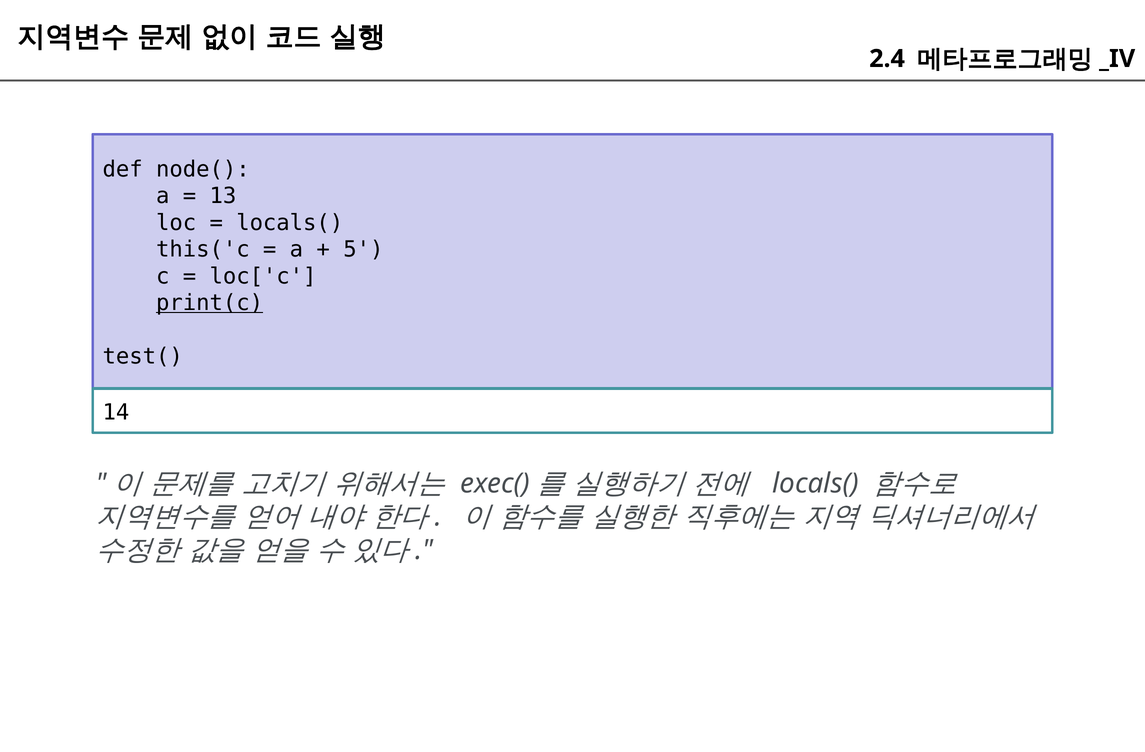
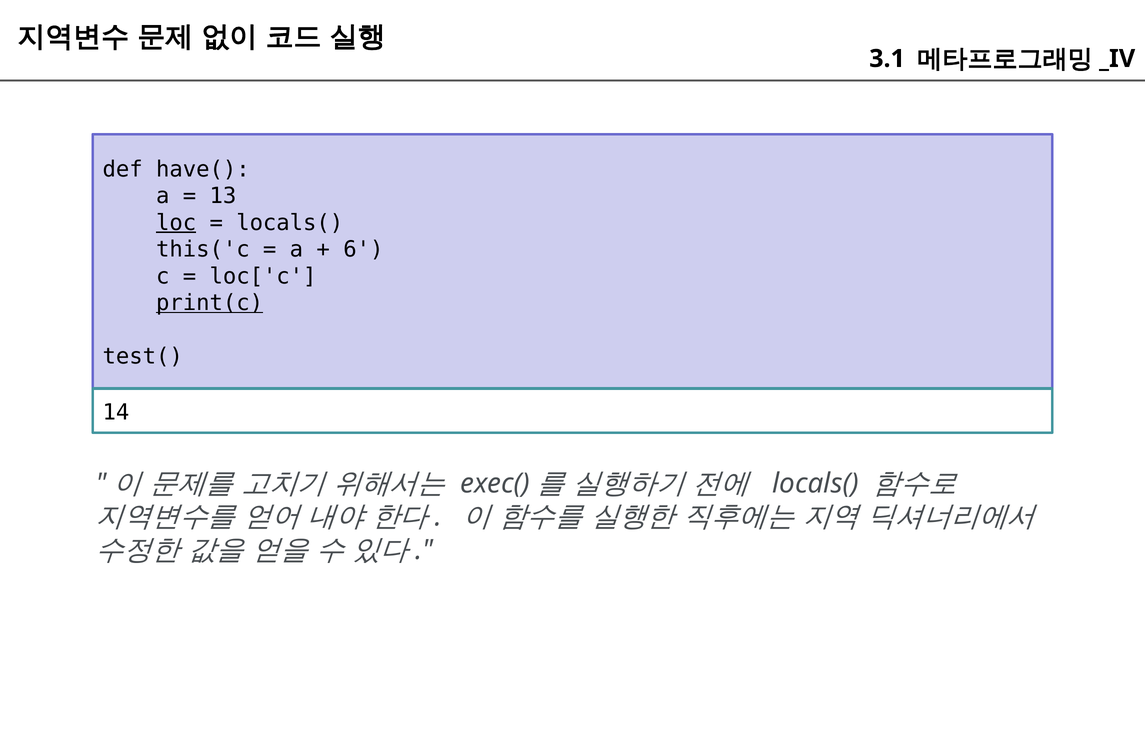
2.4: 2.4 -> 3.1
node(: node( -> have(
loc underline: none -> present
5: 5 -> 6
